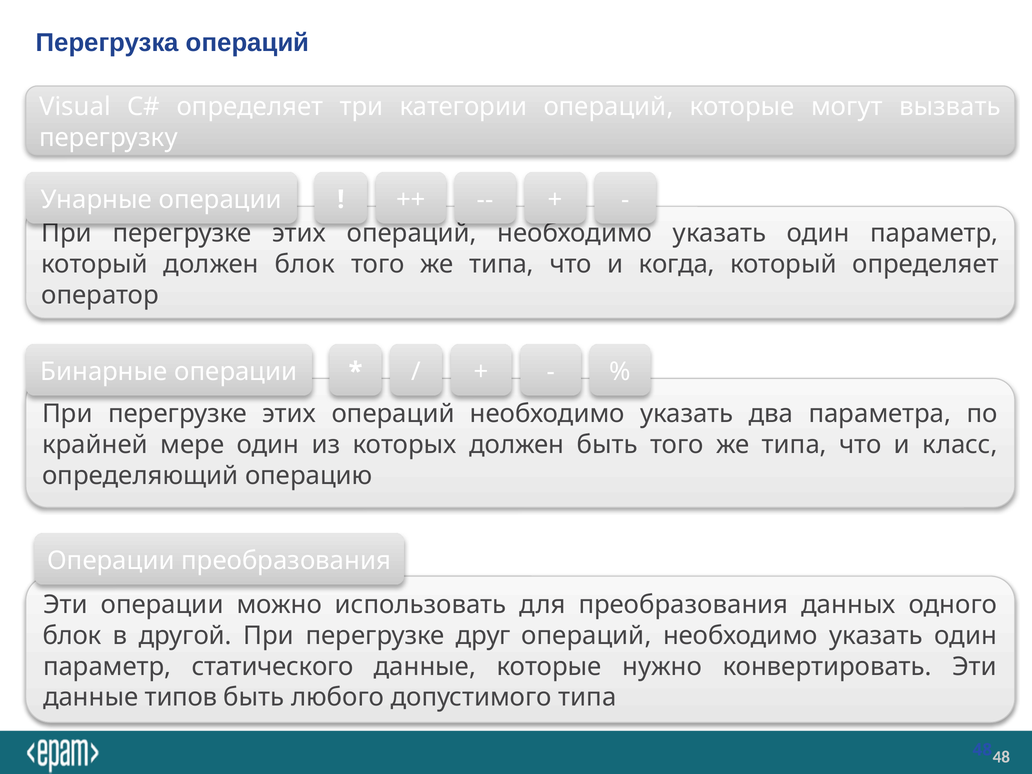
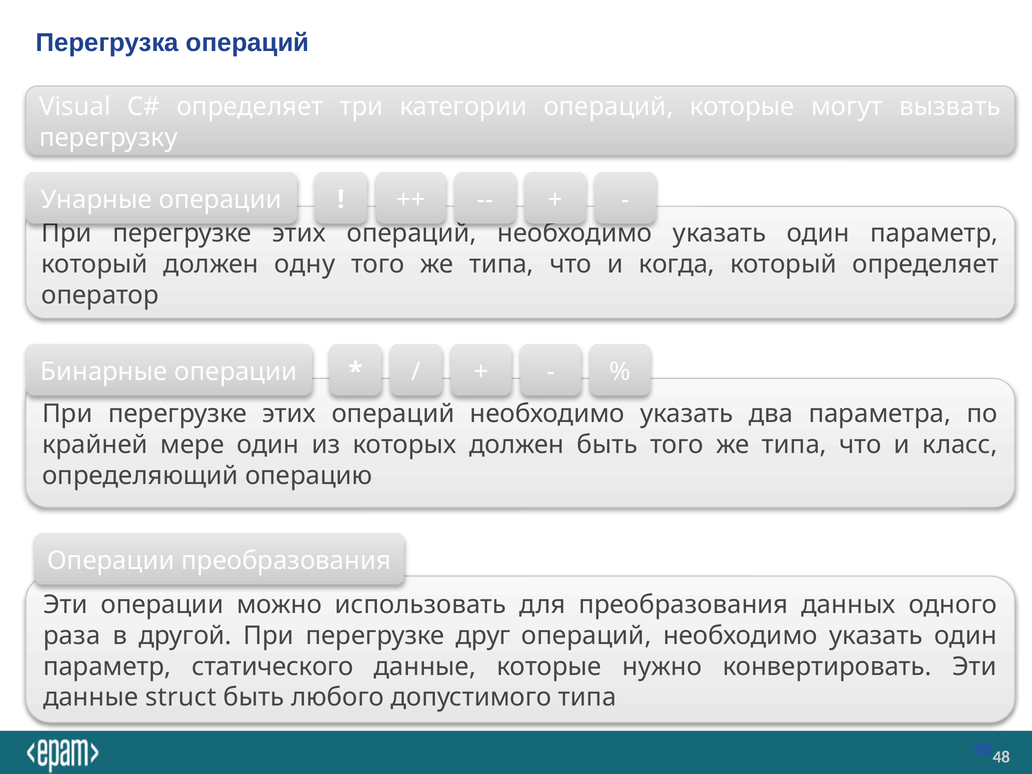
должен блок: блок -> одну
блок at (72, 636): блок -> раза
типов: типов -> struct
